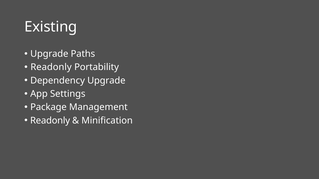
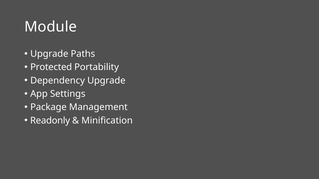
Existing: Existing -> Module
Readonly at (51, 67): Readonly -> Protected
